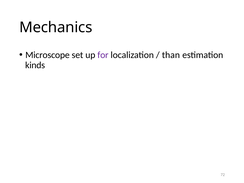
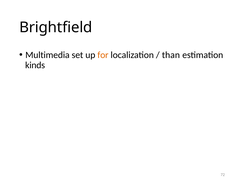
Mechanics: Mechanics -> Brightfield
Microscope: Microscope -> Multimedia
for colour: purple -> orange
